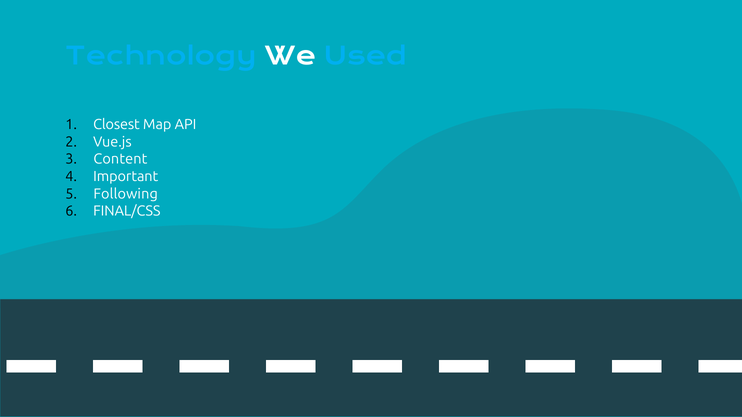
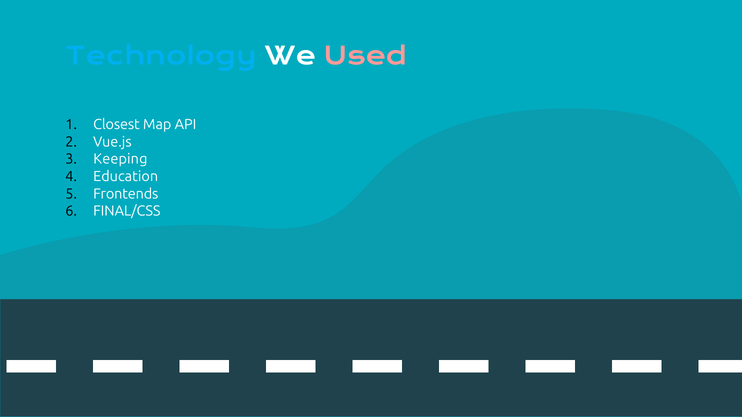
Used colour: light blue -> pink
Content: Content -> Keeping
Important: Important -> Education
Following: Following -> Frontends
